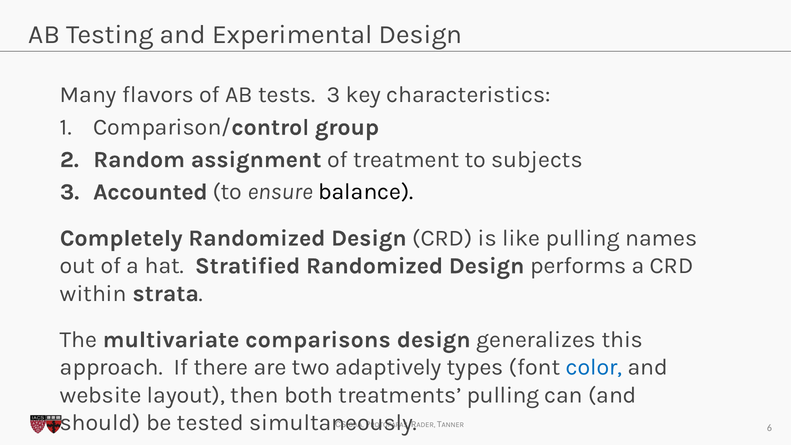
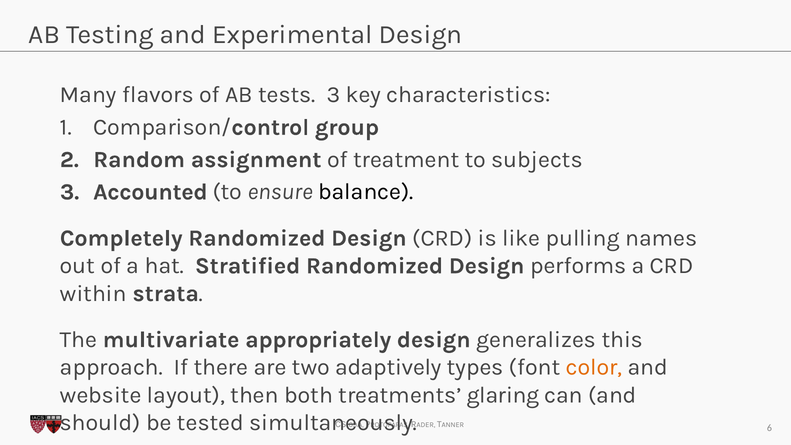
comparisons: comparisons -> appropriately
color colour: blue -> orange
treatments pulling: pulling -> glaring
